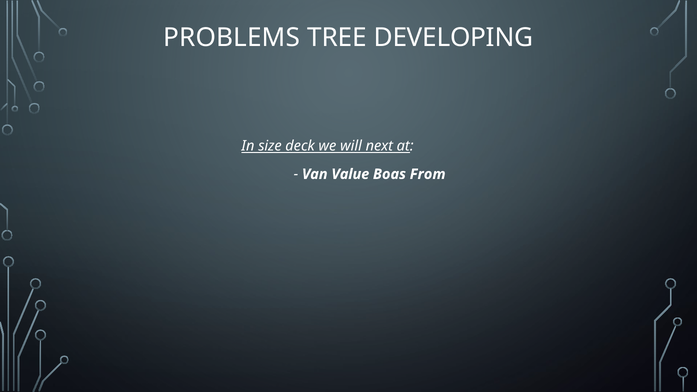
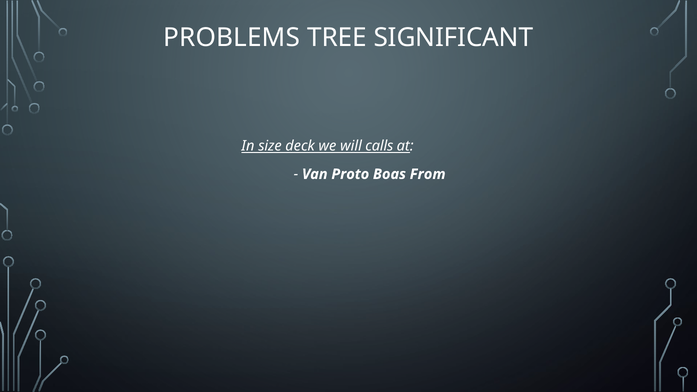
DEVELOPING: DEVELOPING -> SIGNIFICANT
next: next -> calls
Value: Value -> Proto
